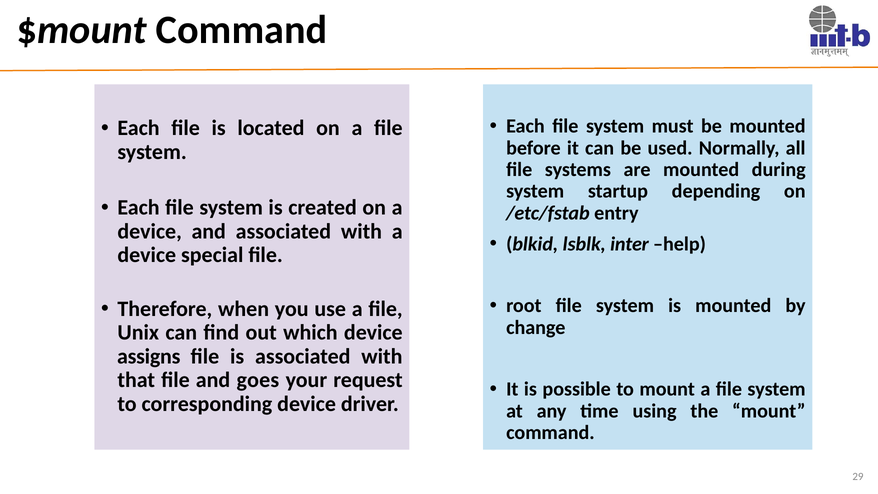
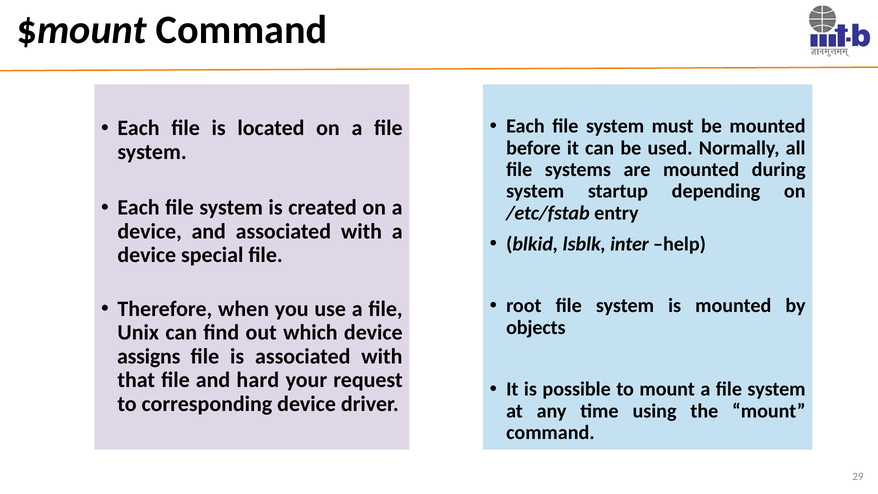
change: change -> objects
goes: goes -> hard
